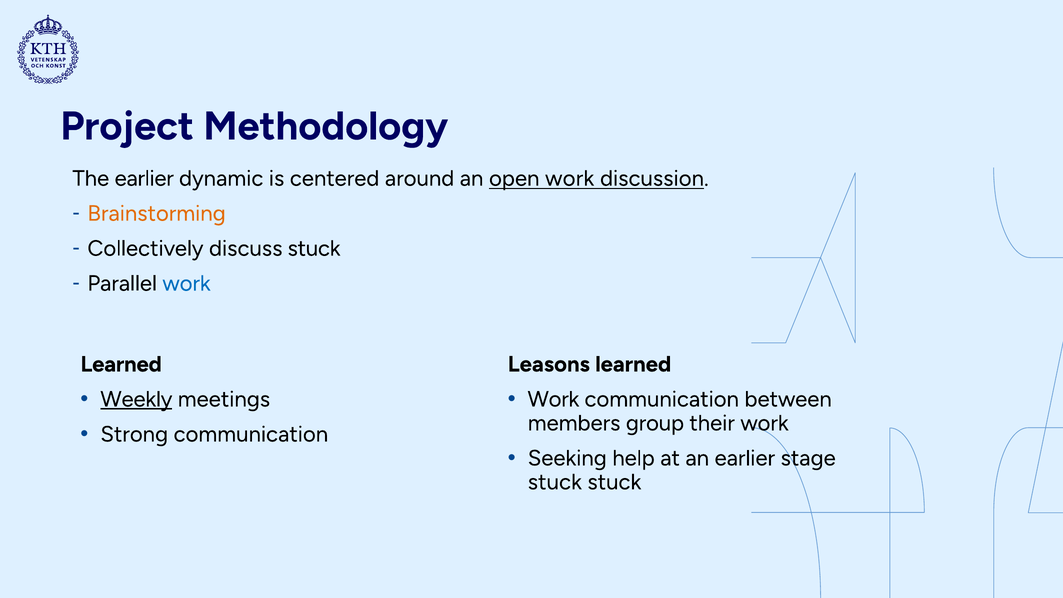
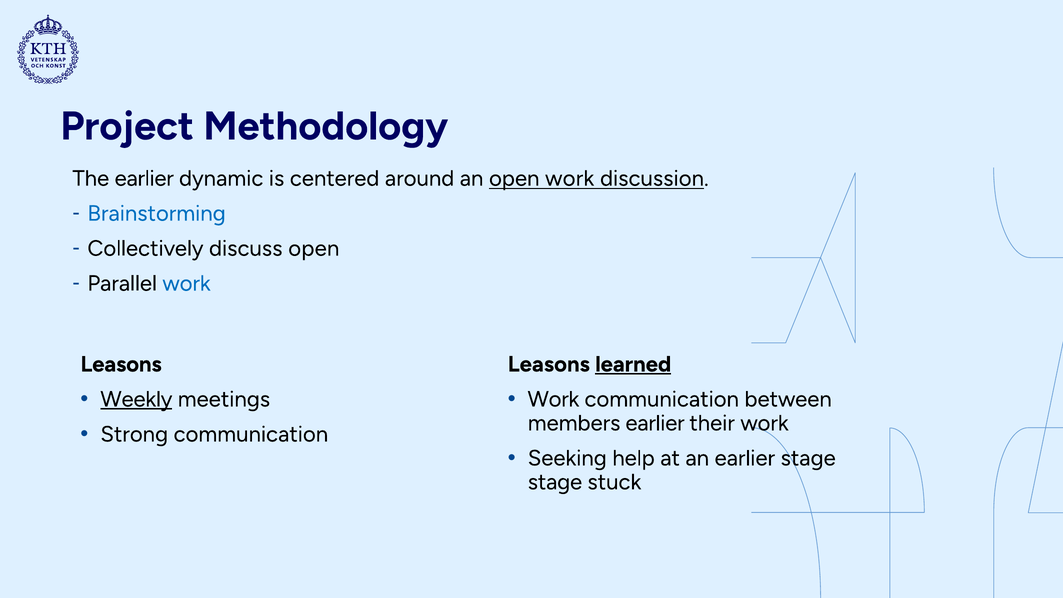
Brainstorming colour: orange -> blue
discuss stuck: stuck -> open
Learned at (121, 364): Learned -> Leasons
learned at (633, 364) underline: none -> present
members group: group -> earlier
stuck at (555, 482): stuck -> stage
